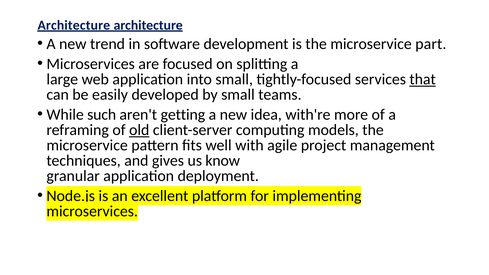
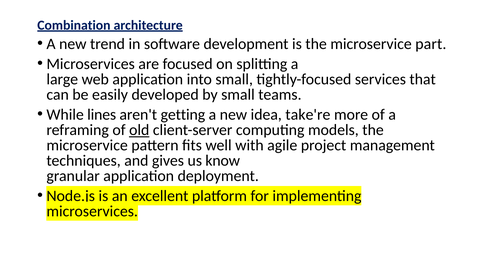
Architecture at (74, 25): Architecture -> Combination
that underline: present -> none
such: such -> lines
with're: with're -> take're
